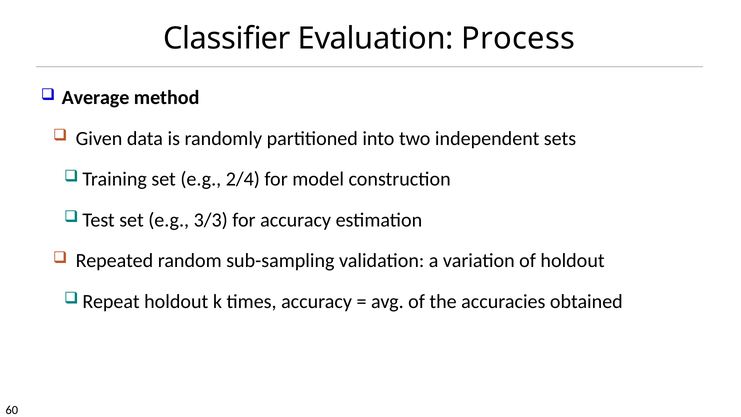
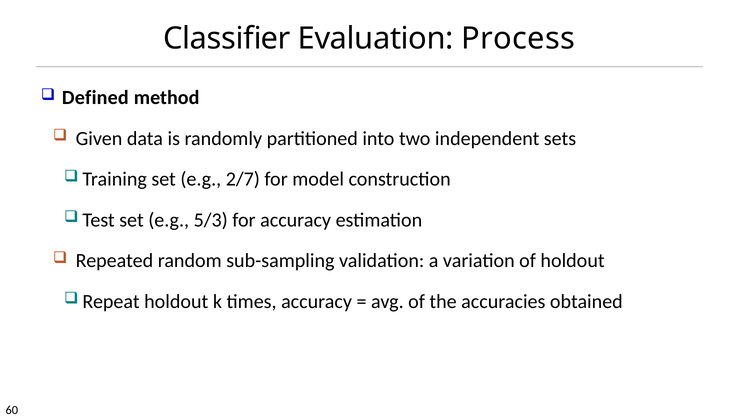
Average: Average -> Defined
2/4: 2/4 -> 2/7
3/3: 3/3 -> 5/3
